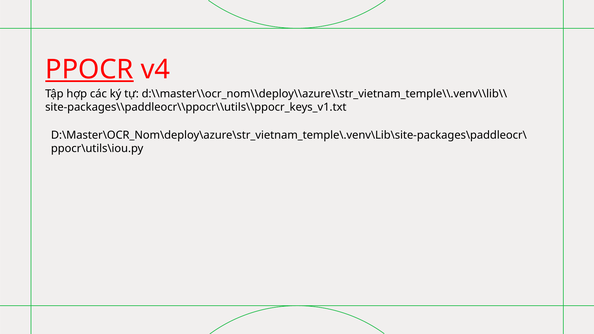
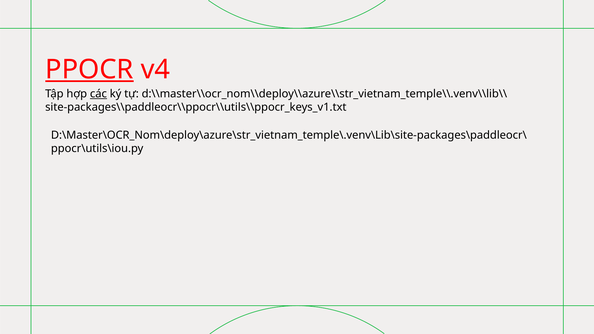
các underline: none -> present
